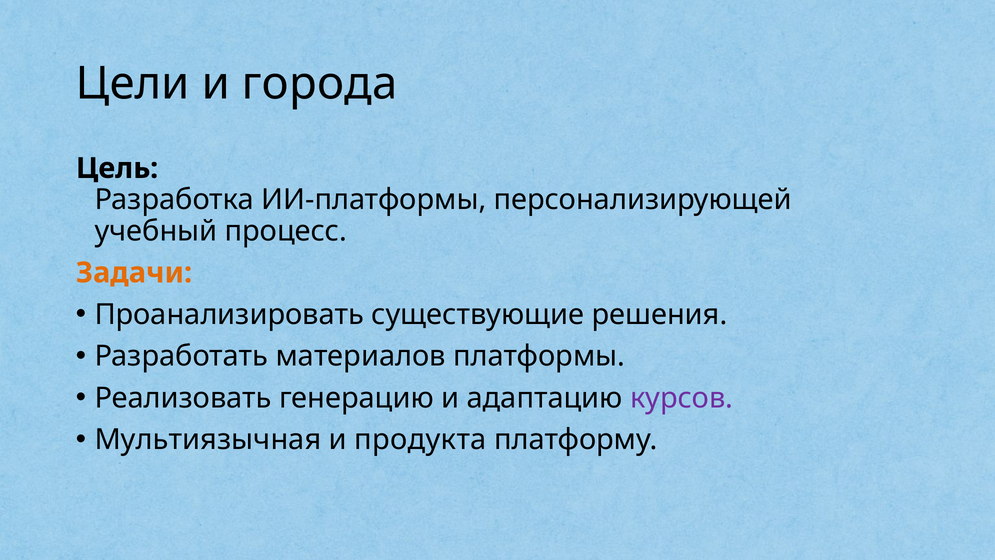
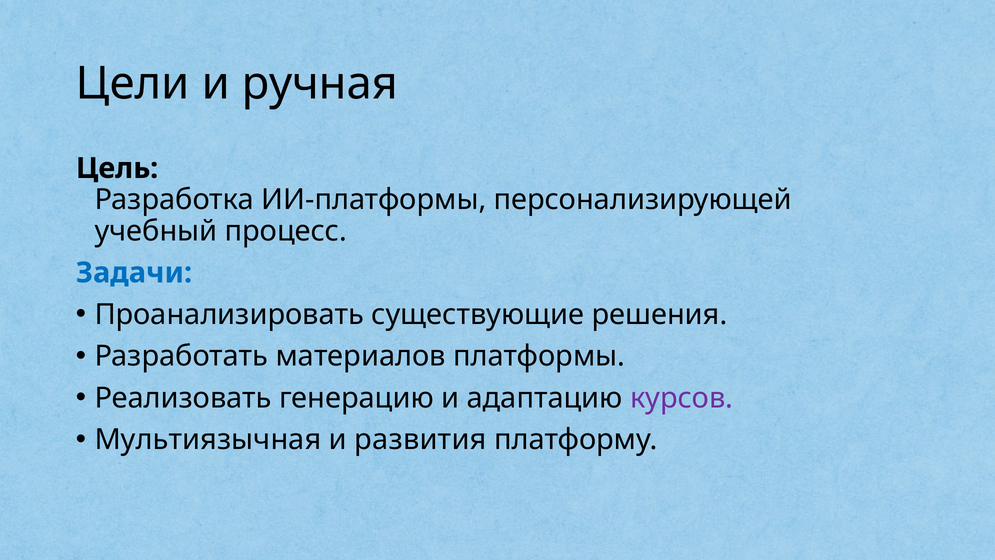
города: города -> ручная
Задачи colour: orange -> blue
продукта: продукта -> развития
